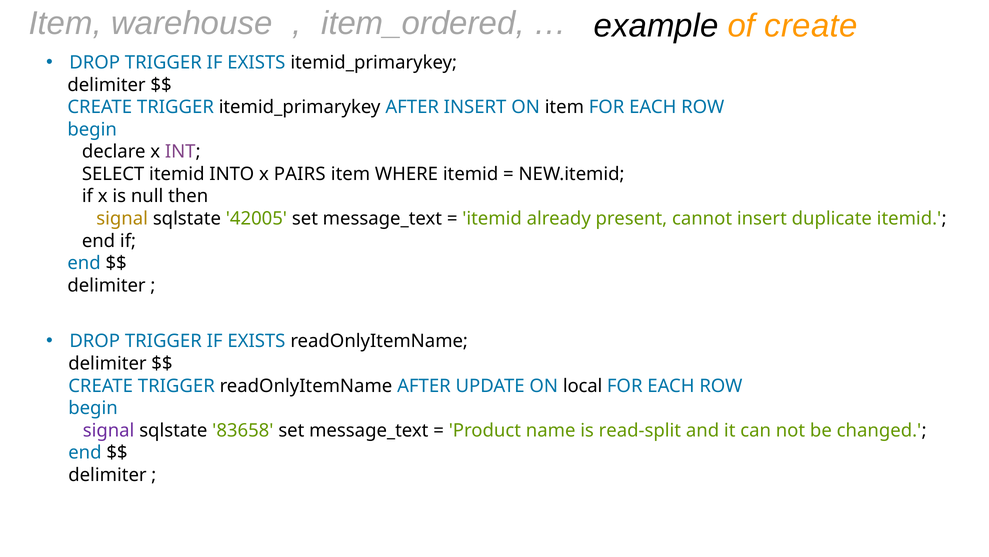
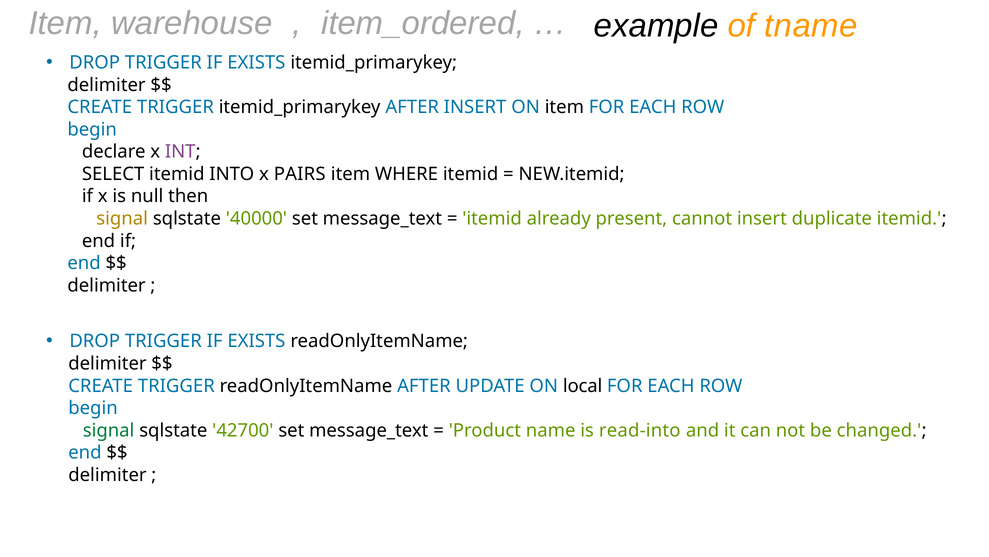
of create: create -> tname
42005: 42005 -> 40000
signal at (109, 430) colour: purple -> green
83658: 83658 -> 42700
read-split: read-split -> read-into
